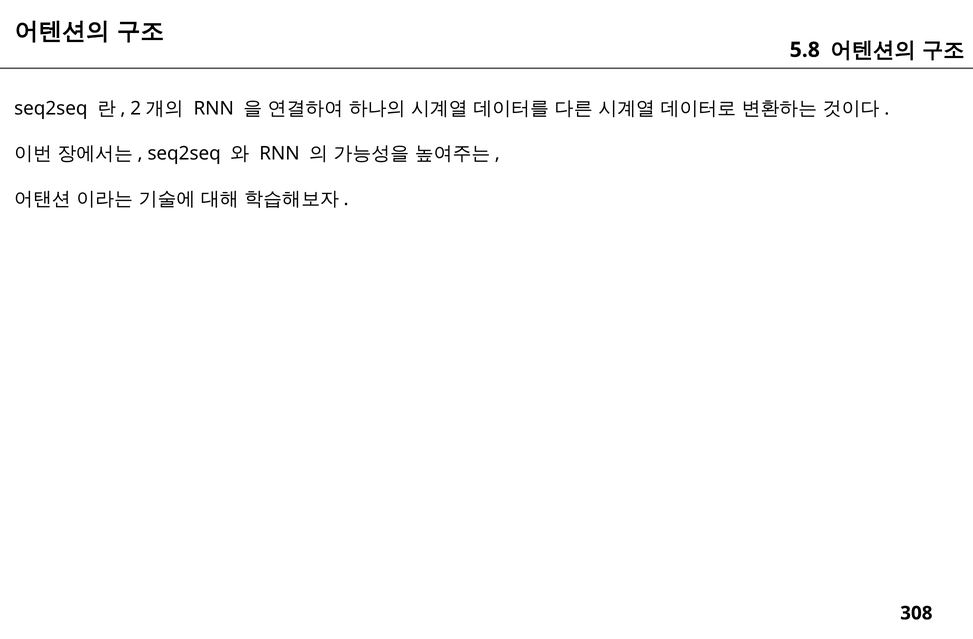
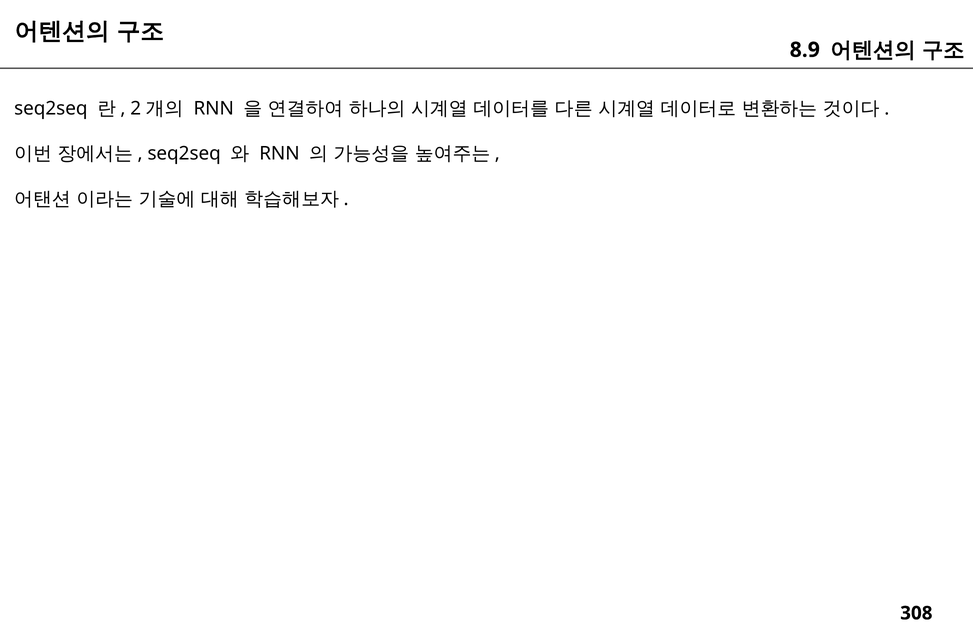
5.8: 5.8 -> 8.9
